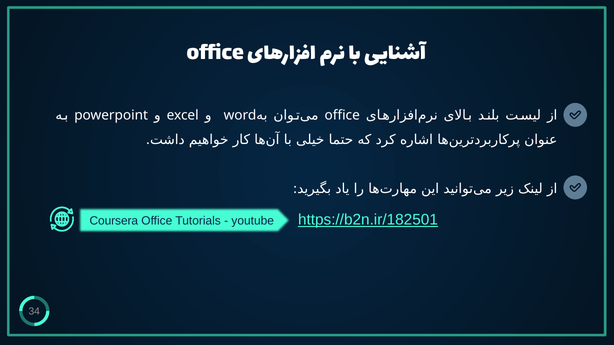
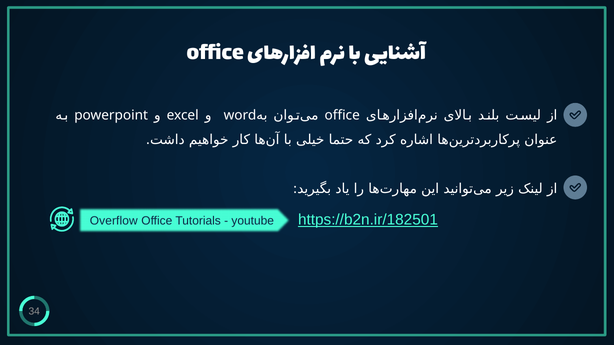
Coursera: Coursera -> Overflow
